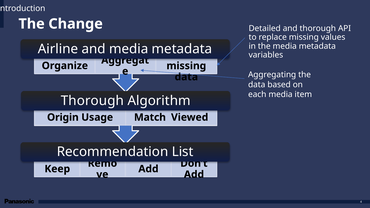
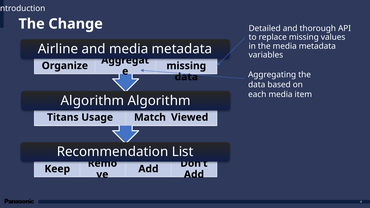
Thorough at (92, 101): Thorough -> Algorithm
Origin: Origin -> Titans
